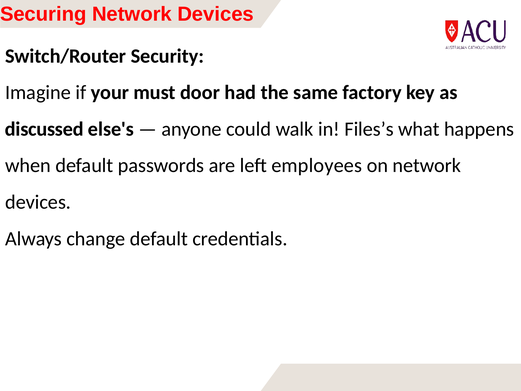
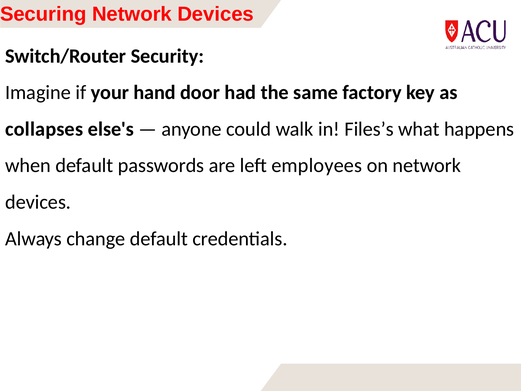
must: must -> hand
discussed: discussed -> collapses
